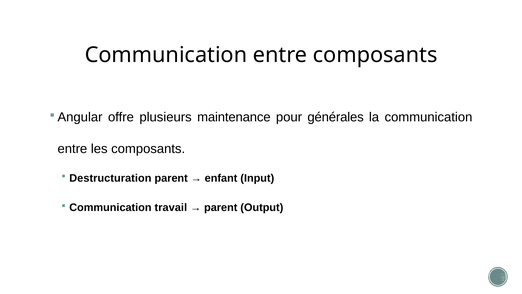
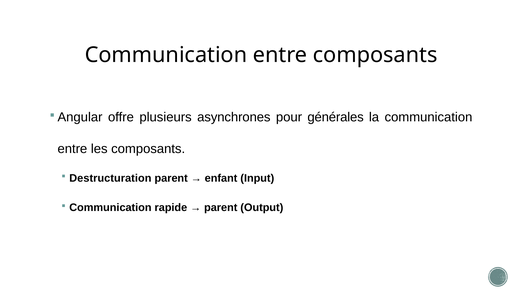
maintenance: maintenance -> asynchrones
travail: travail -> rapide
